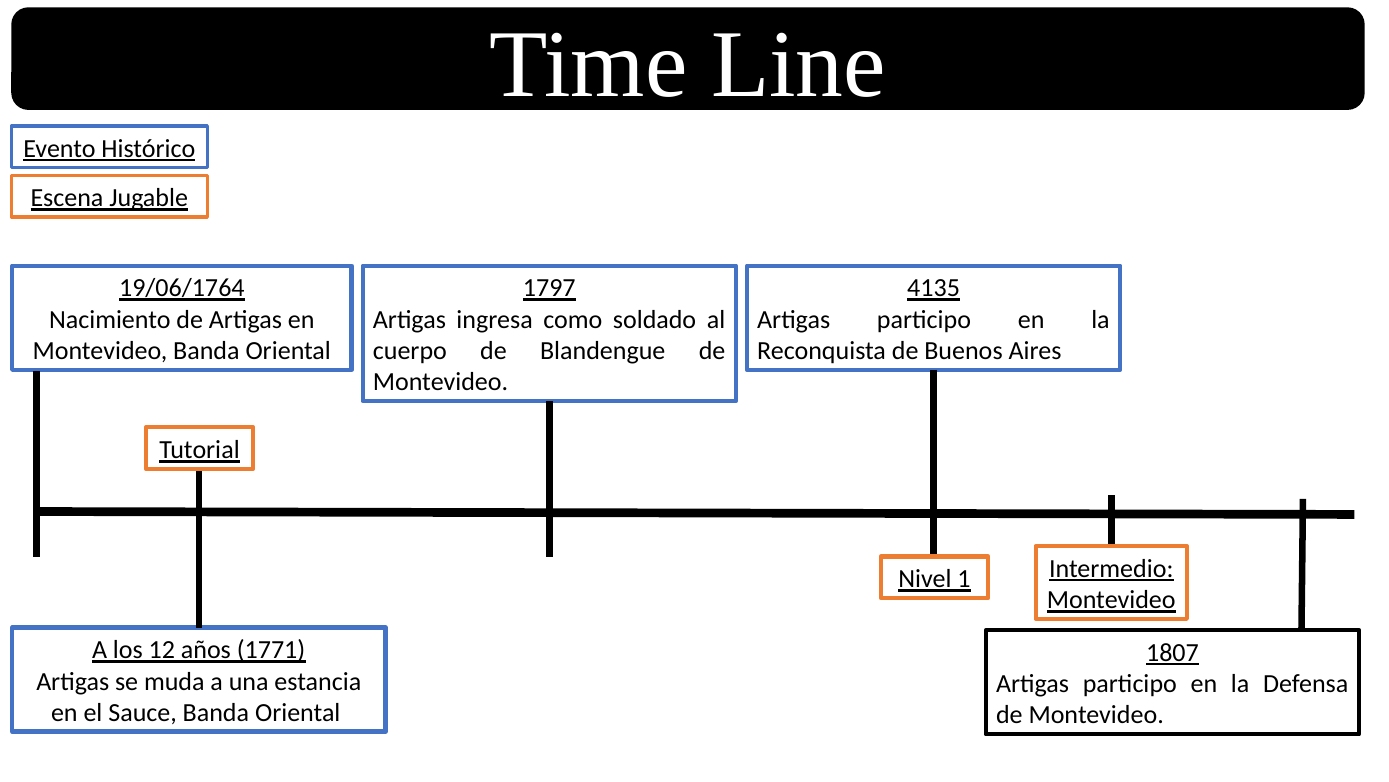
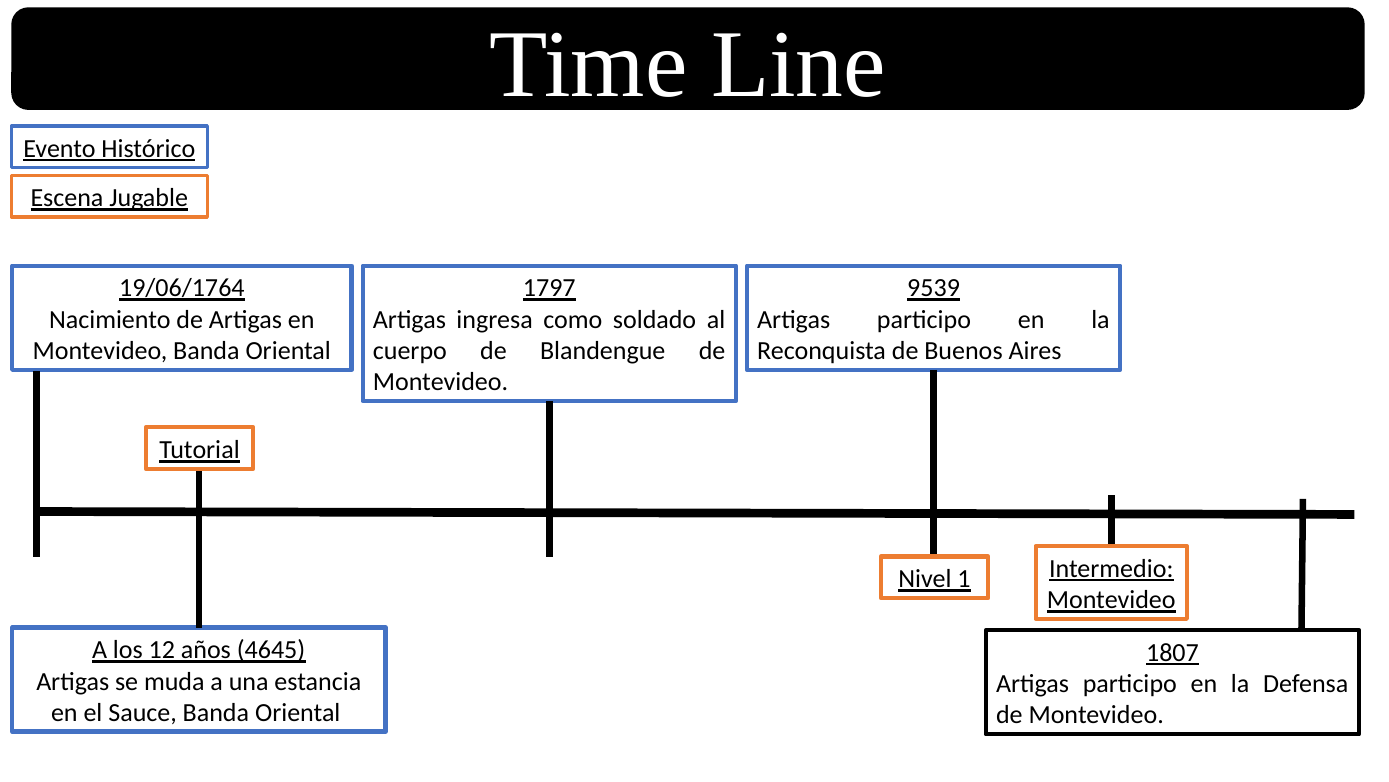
4135: 4135 -> 9539
1771: 1771 -> 4645
